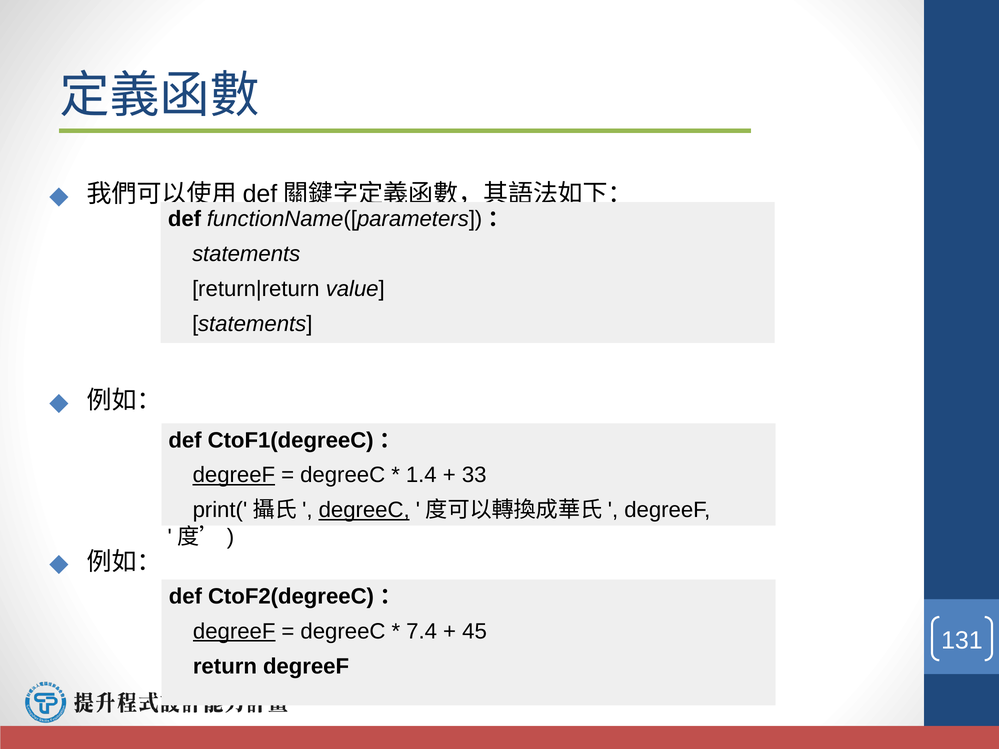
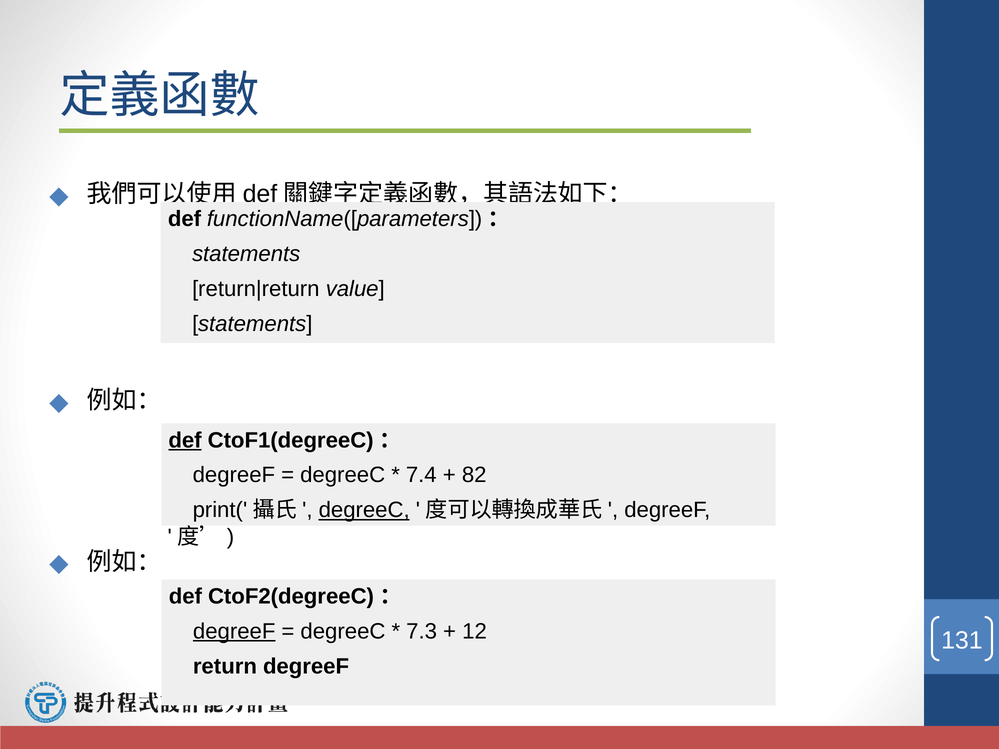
def at (185, 440) underline: none -> present
degreeF at (234, 475) underline: present -> none
1.4: 1.4 -> 7.4
33: 33 -> 82
7.4: 7.4 -> 7.3
45: 45 -> 12
